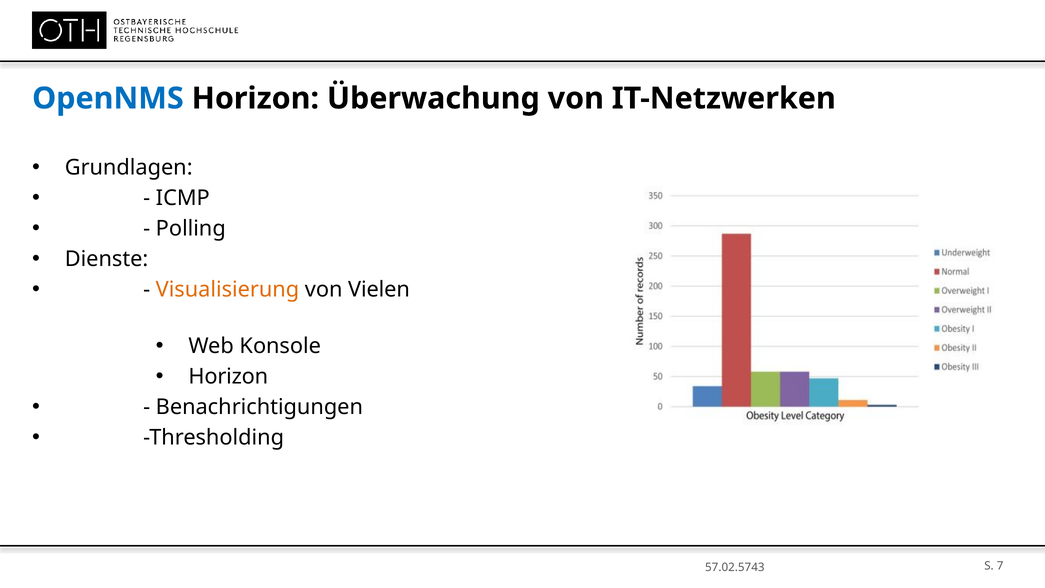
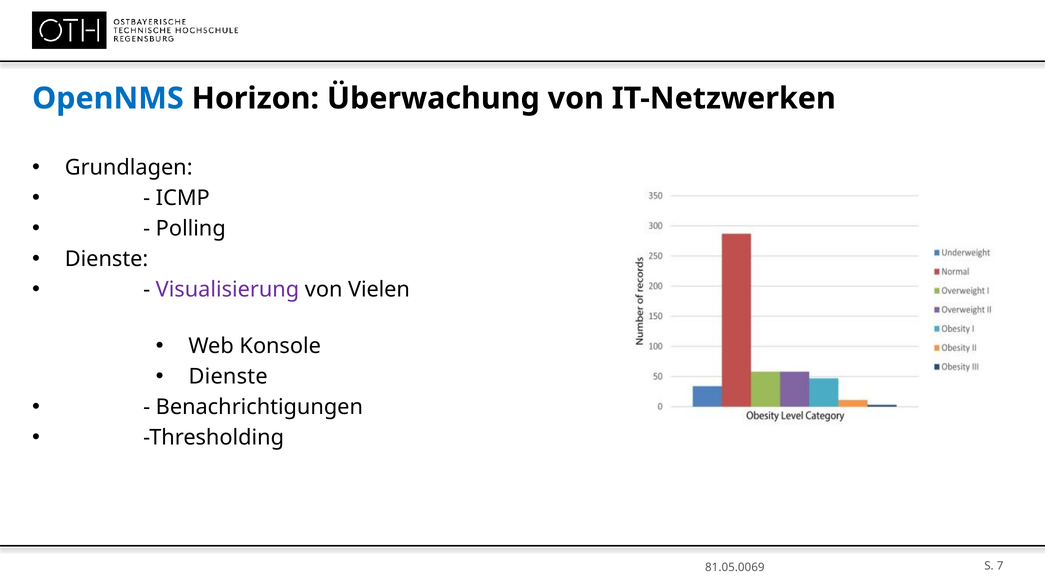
Visualisierung colour: orange -> purple
Horizon at (228, 377): Horizon -> Dienste
57.02.5743: 57.02.5743 -> 81.05.0069
